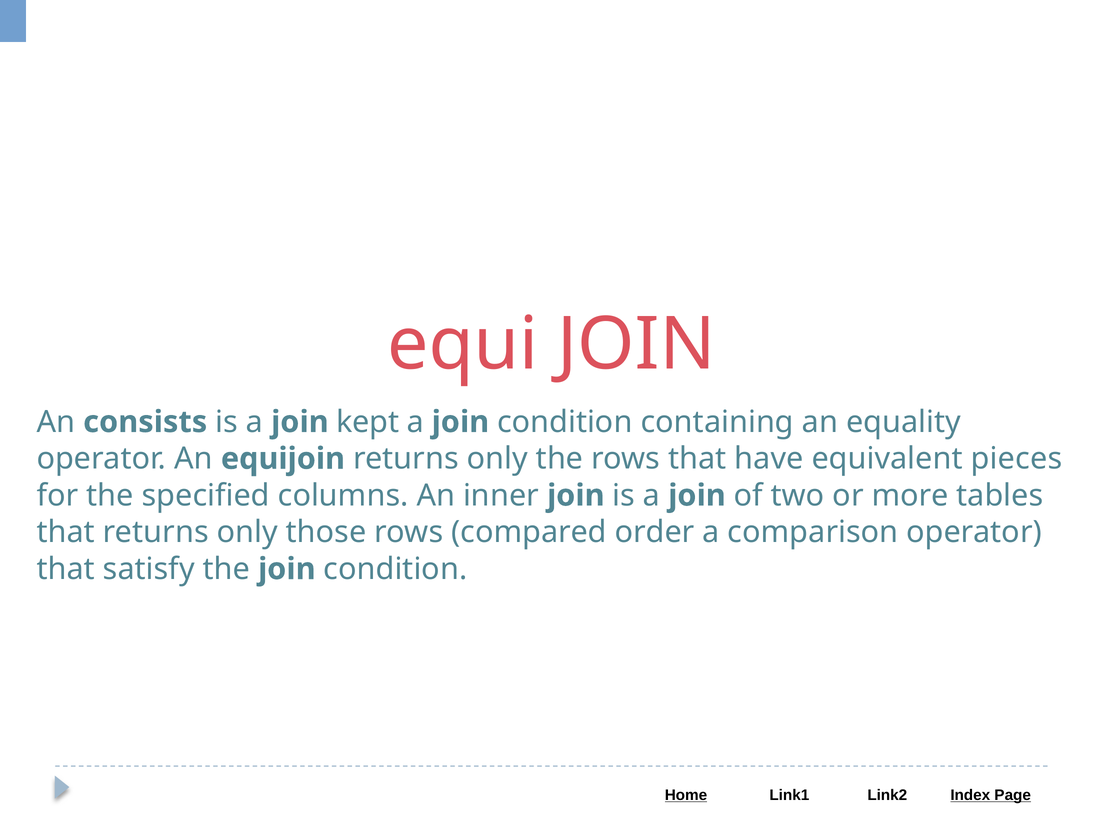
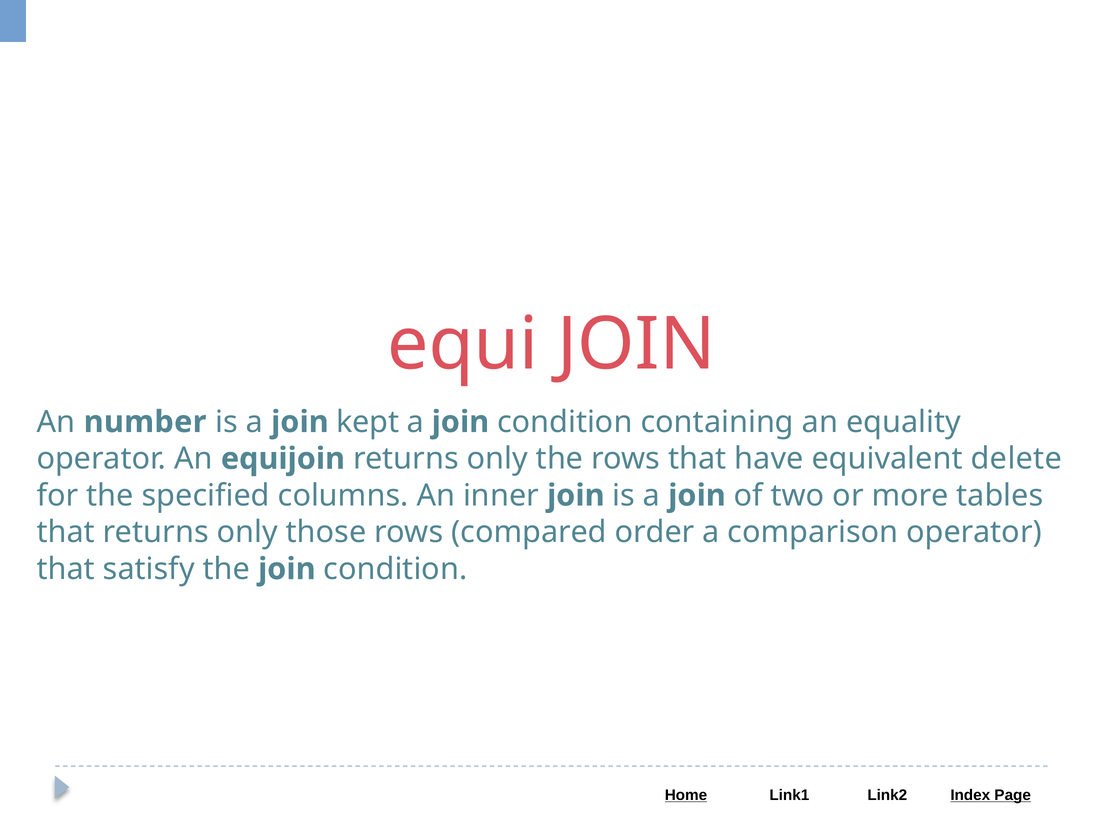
consists: consists -> number
pieces: pieces -> delete
